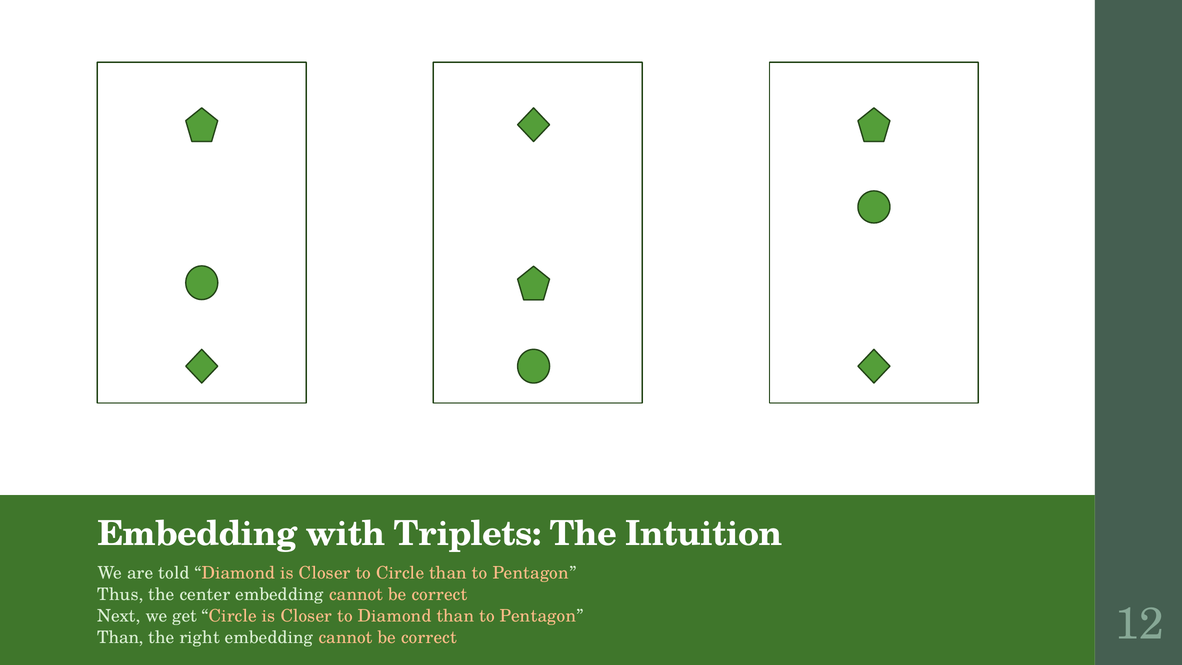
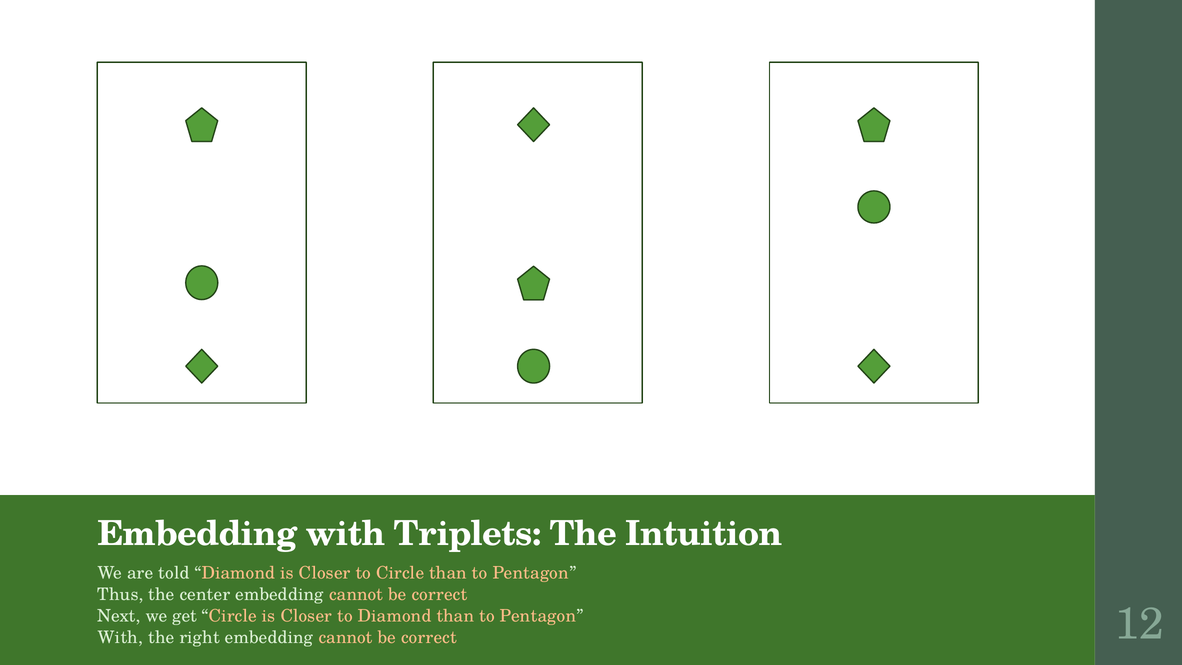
Than at (121, 638): Than -> With
